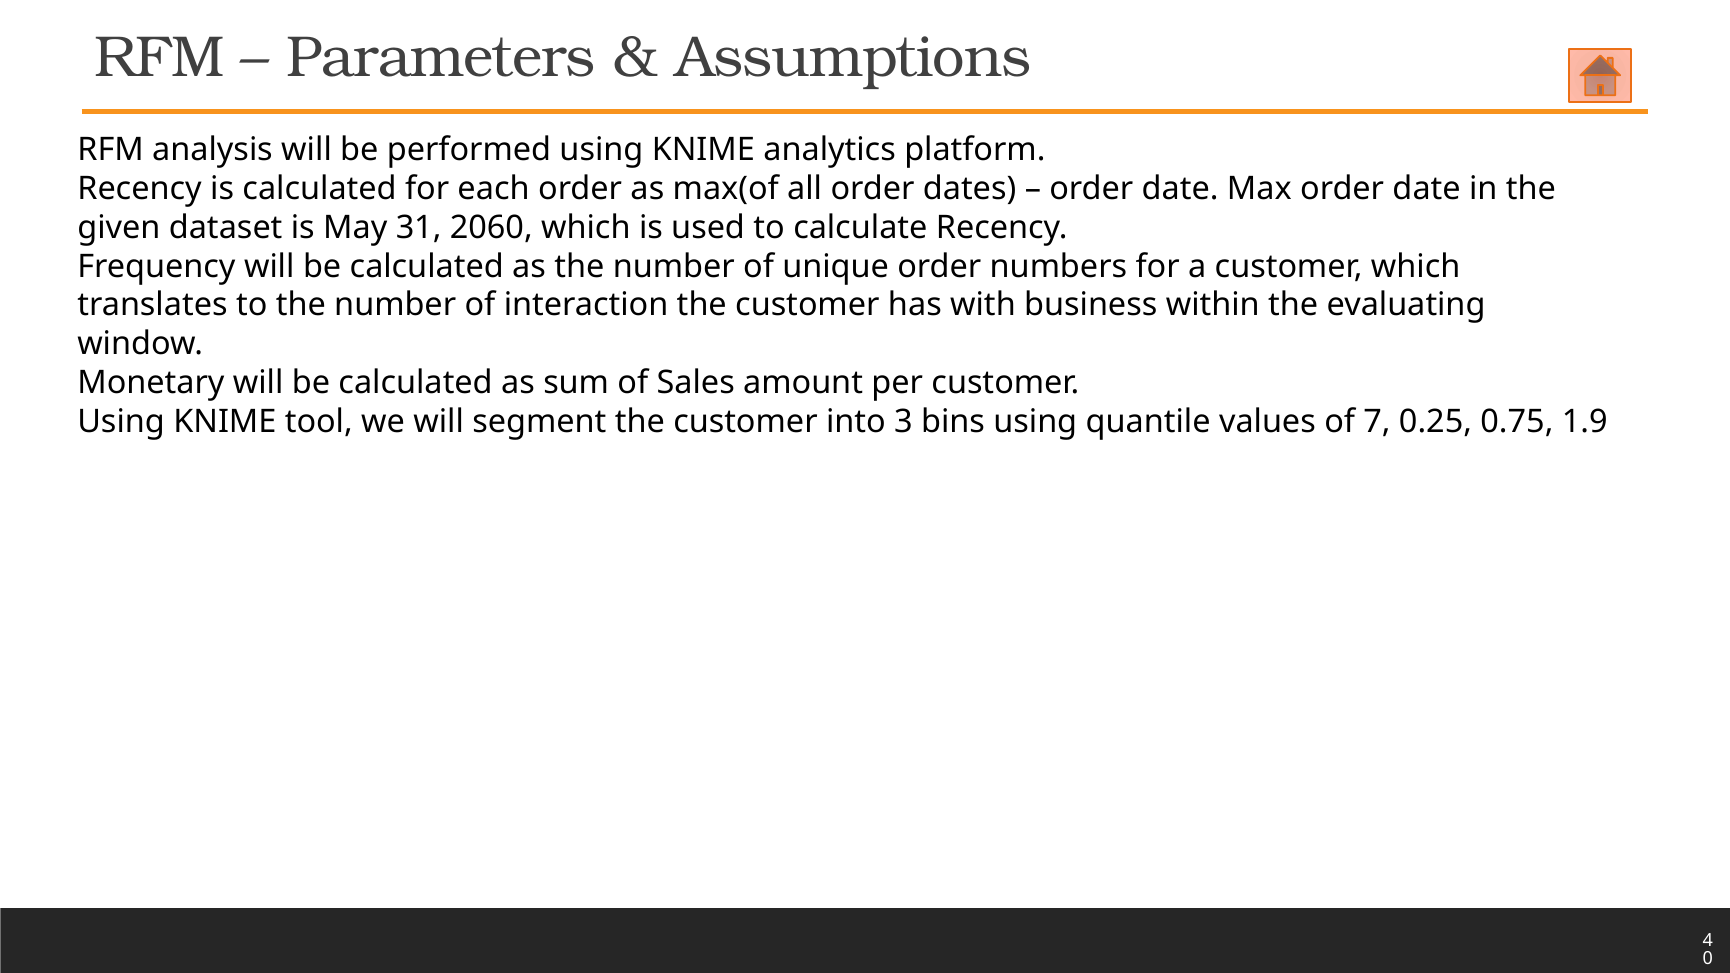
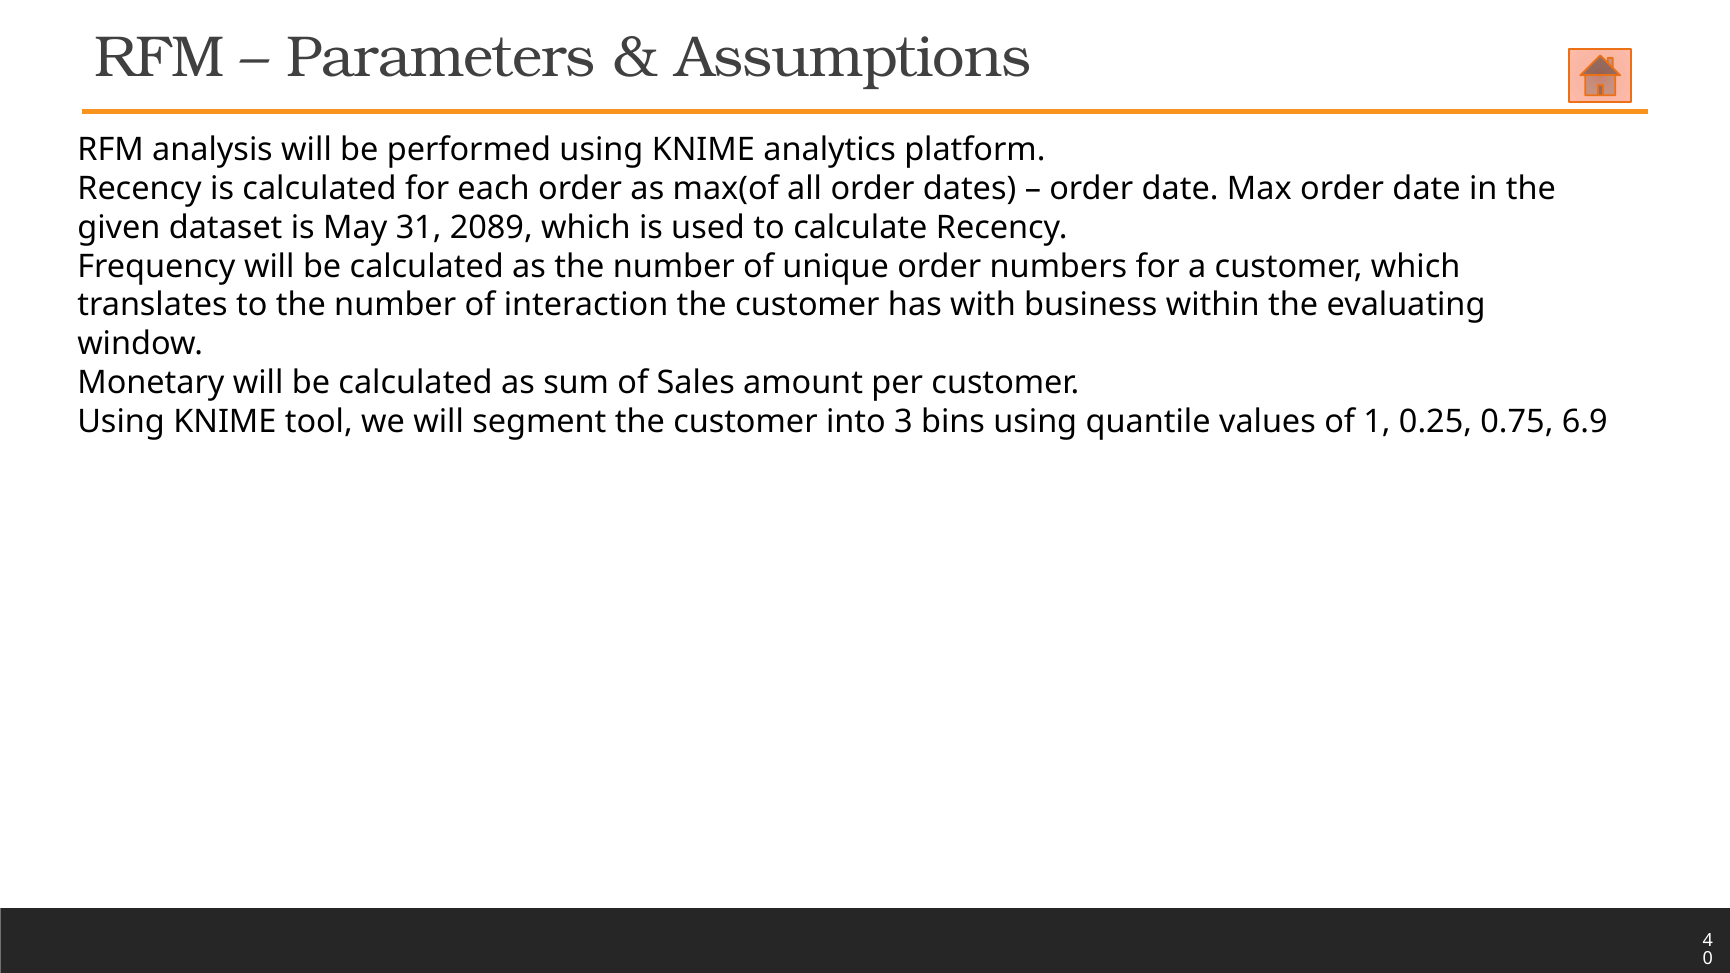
2060: 2060 -> 2089
7: 7 -> 1
1.9: 1.9 -> 6.9
